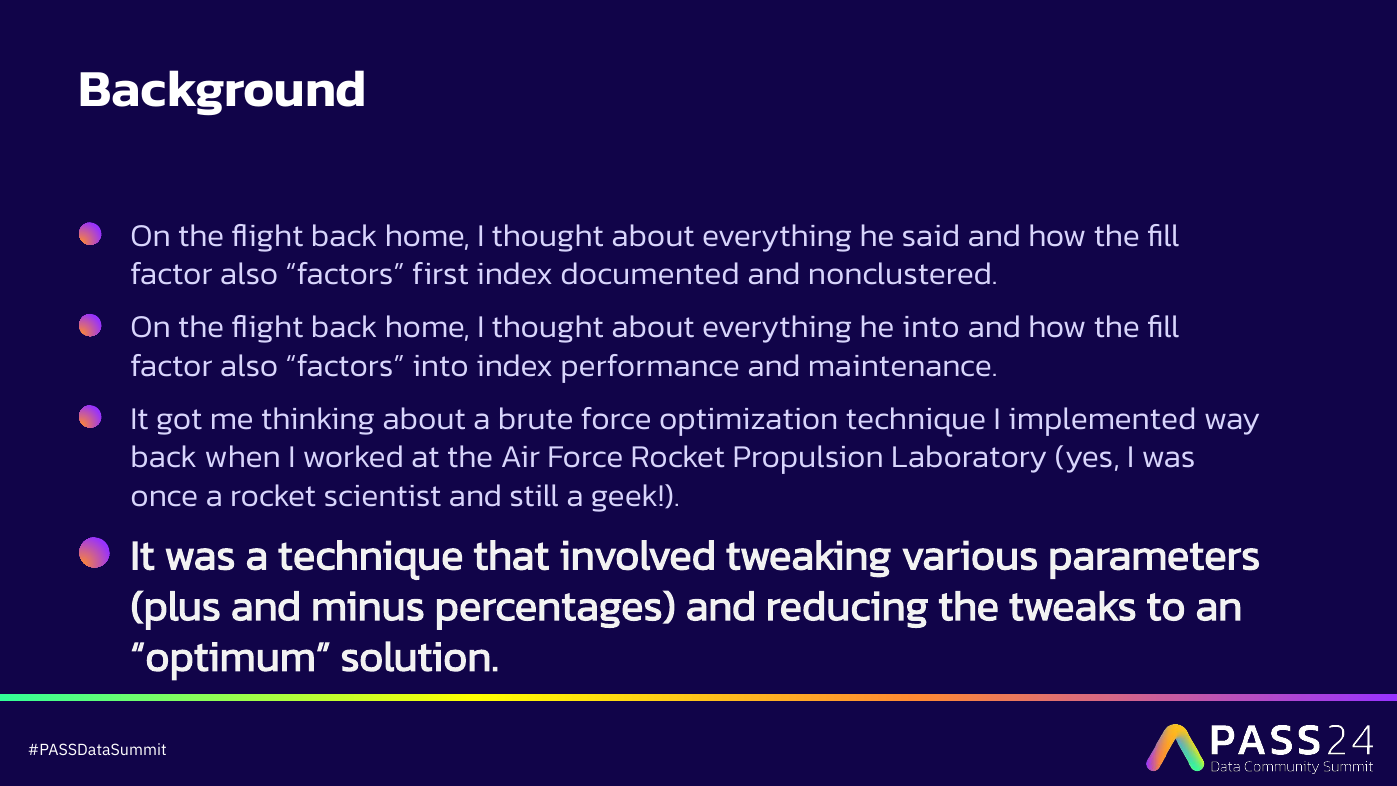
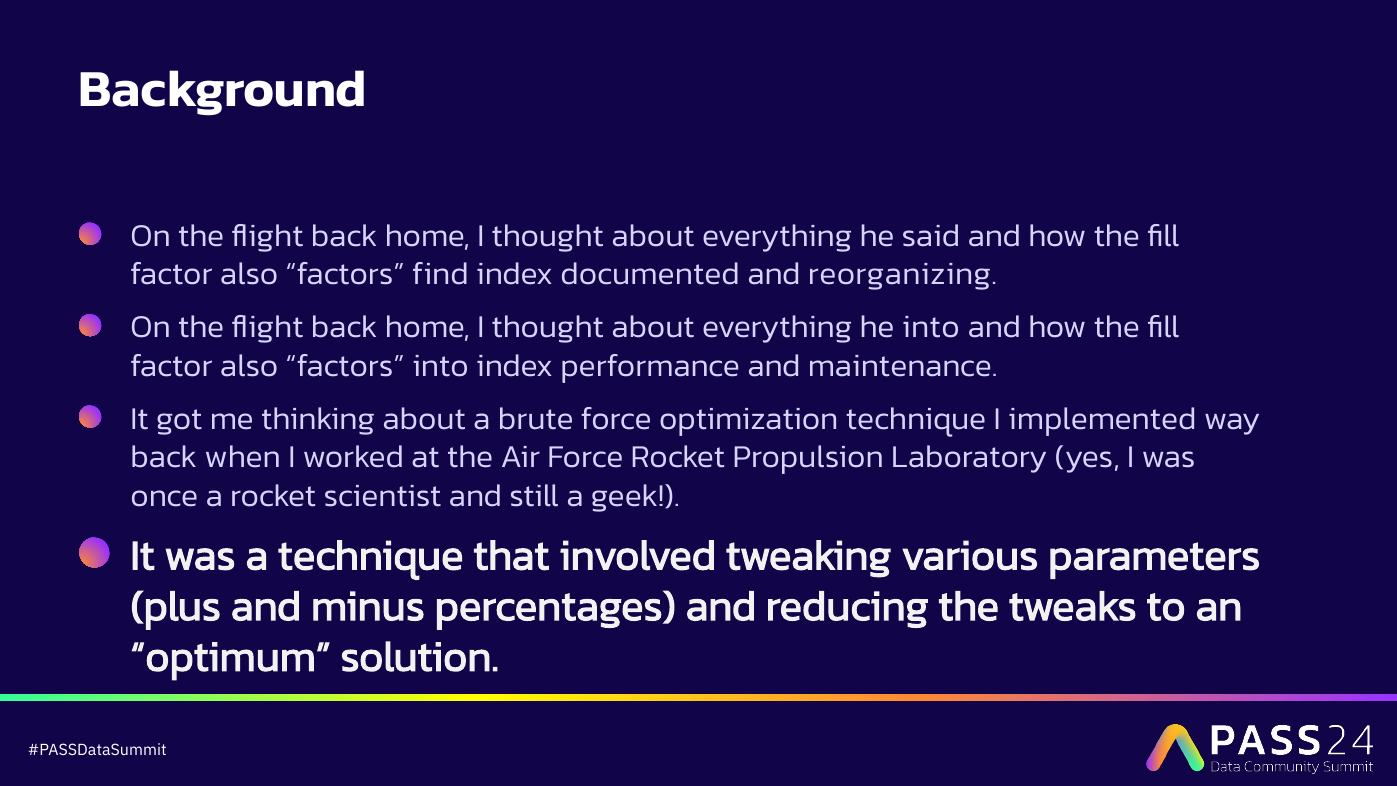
first: first -> find
nonclustered: nonclustered -> reorganizing
